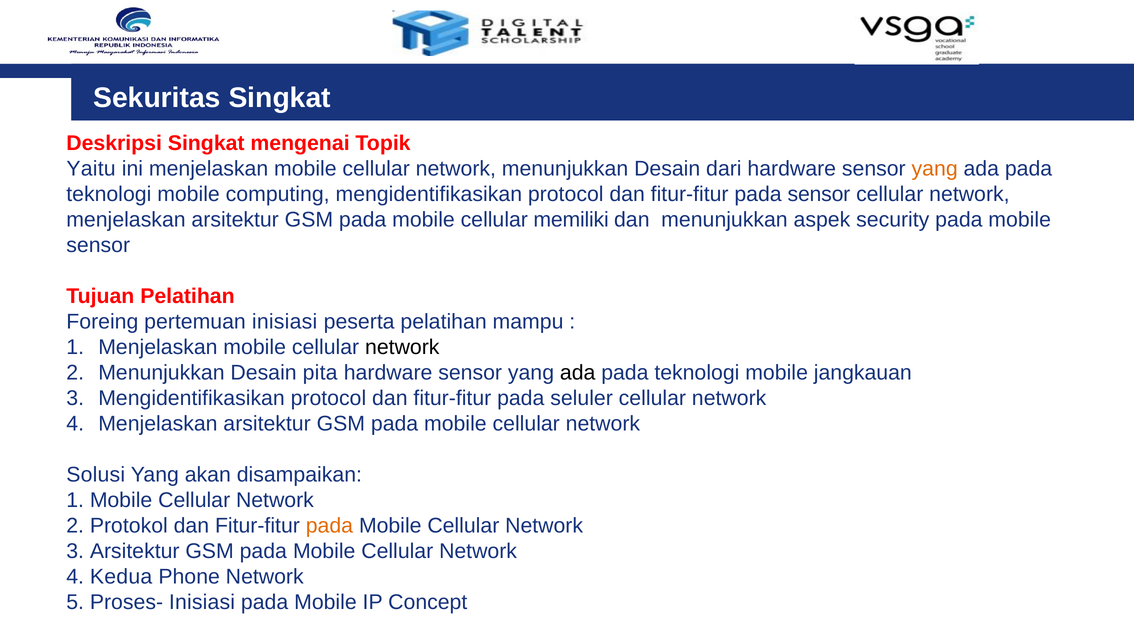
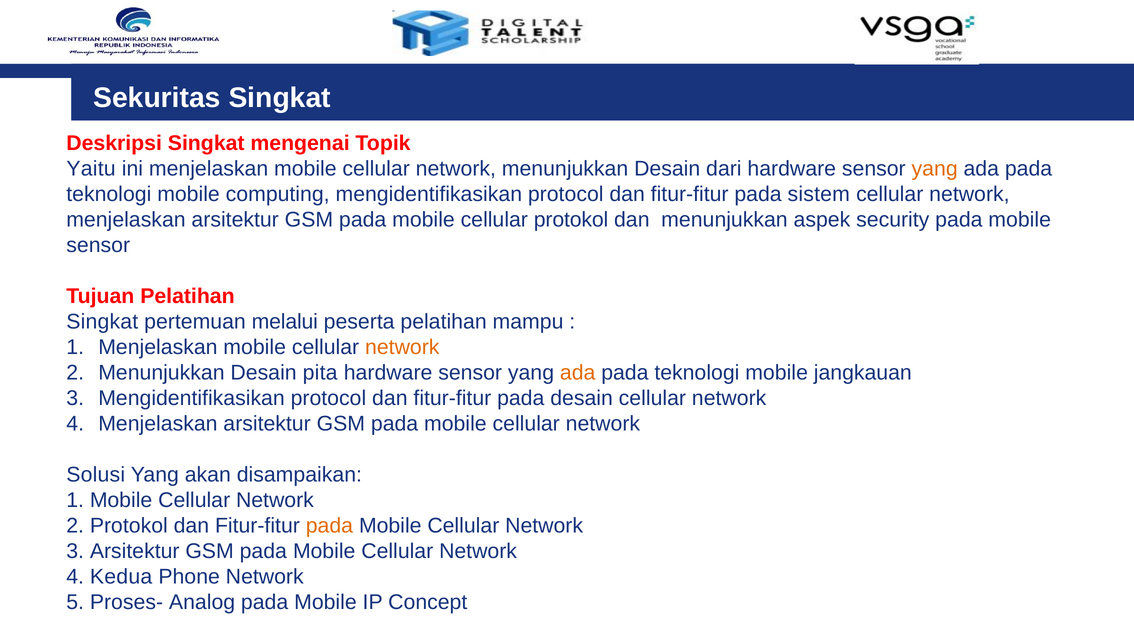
pada sensor: sensor -> sistem
cellular memiliki: memiliki -> protokol
Foreing at (102, 322): Foreing -> Singkat
pertemuan inisiasi: inisiasi -> melalui
network at (402, 347) colour: black -> orange
ada at (578, 373) colour: black -> orange
pada seluler: seluler -> desain
Proses- Inisiasi: Inisiasi -> Analog
